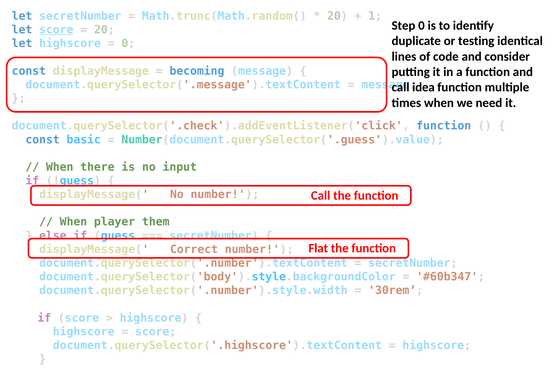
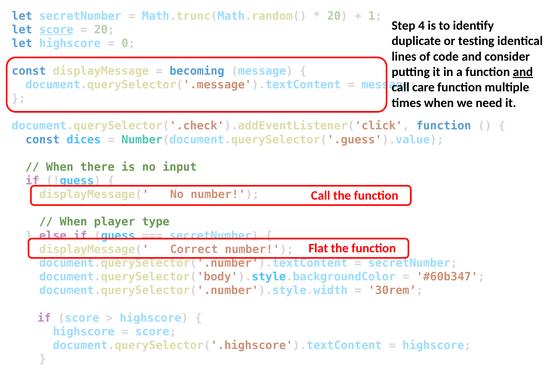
Step 0: 0 -> 4
and at (523, 72) underline: none -> present
idea: idea -> care
basic: basic -> dices
them: them -> type
